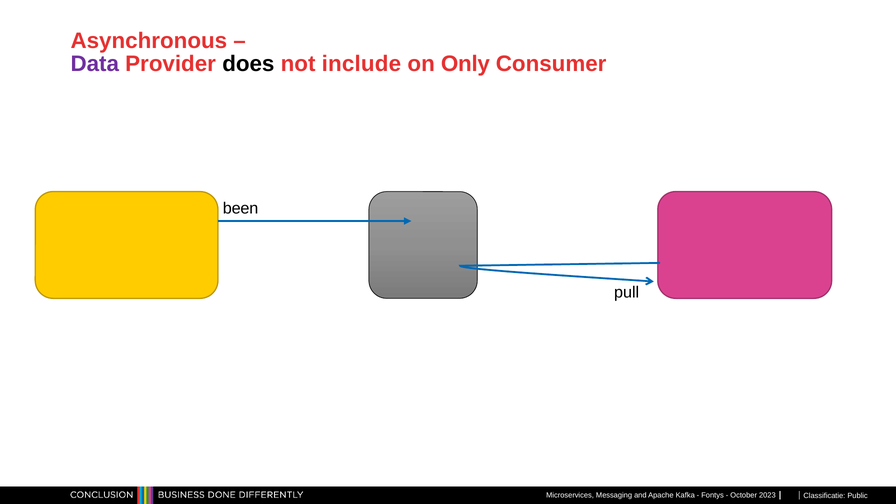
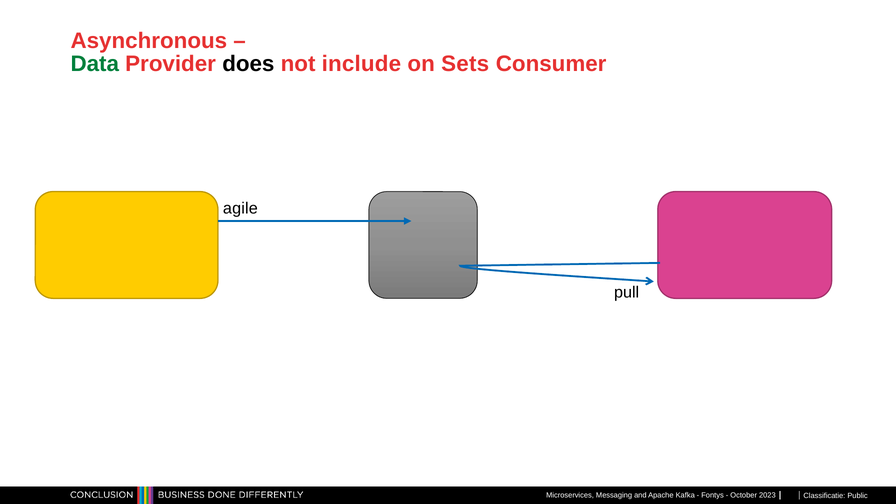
Data colour: purple -> green
Only: Only -> Sets
been: been -> agile
